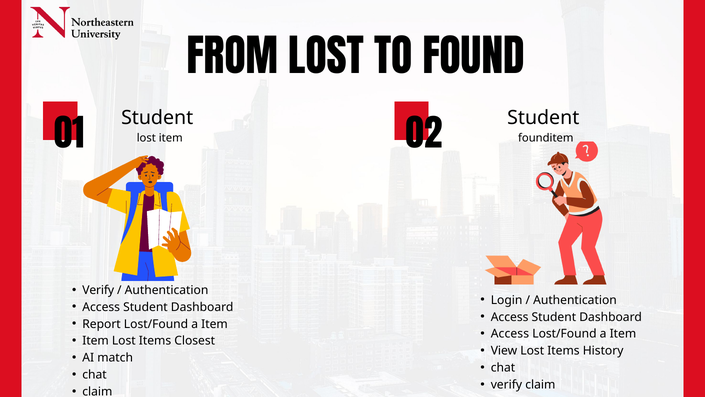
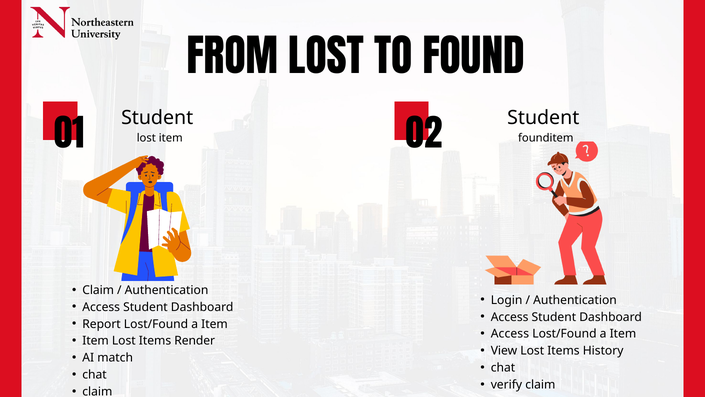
Verify at (98, 290): Verify -> Claim
Closest: Closest -> Render
